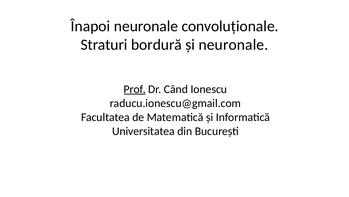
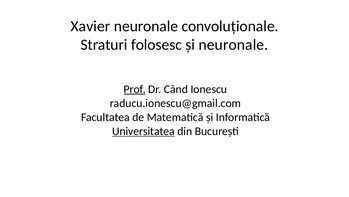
Înapoi: Înapoi -> Xavier
bordură: bordură -> folosesc
Universitatea underline: none -> present
